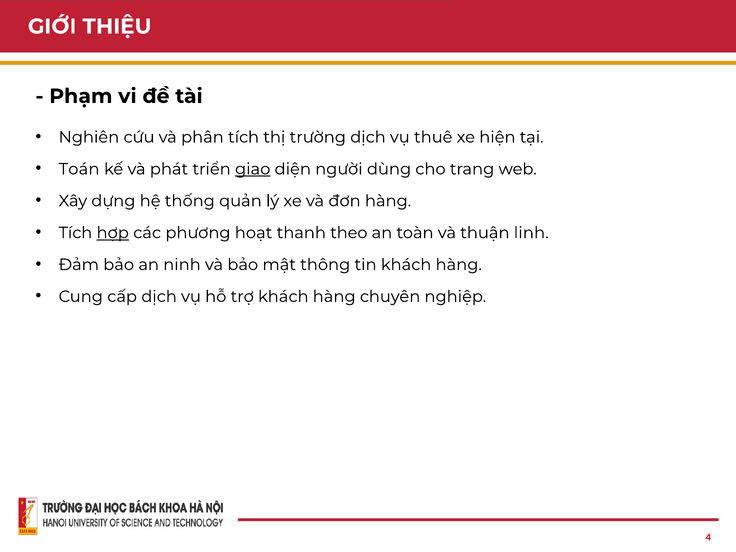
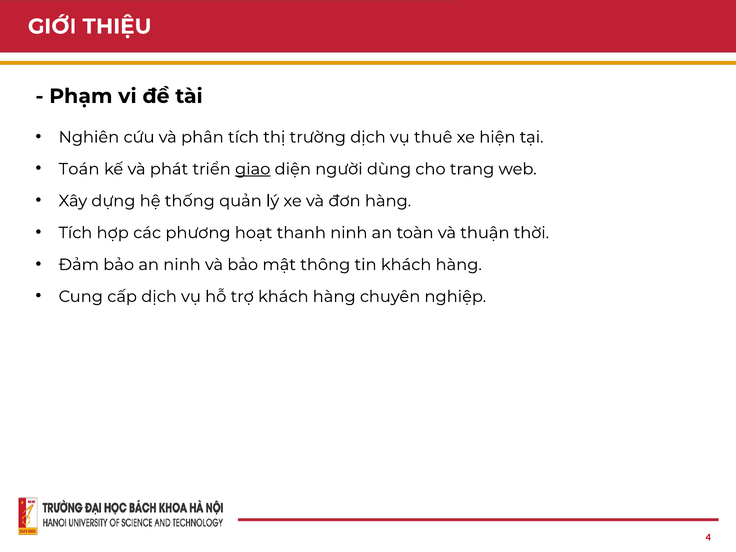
hợp underline: present -> none
thanh theo: theo -> ninh
linh: linh -> thời
